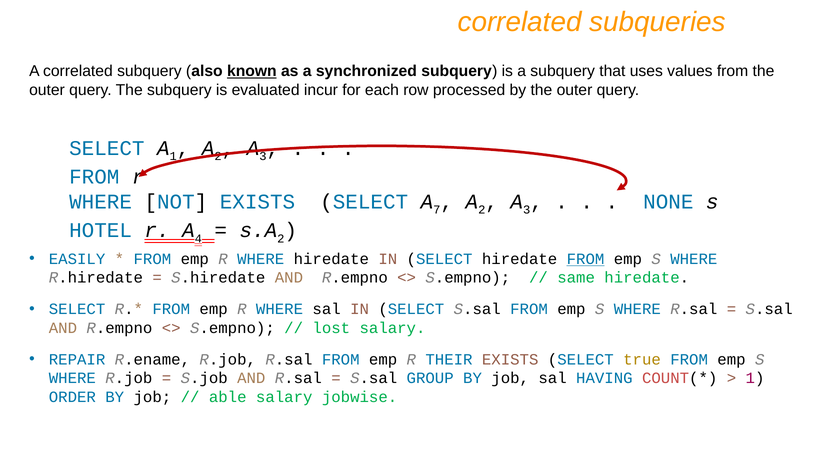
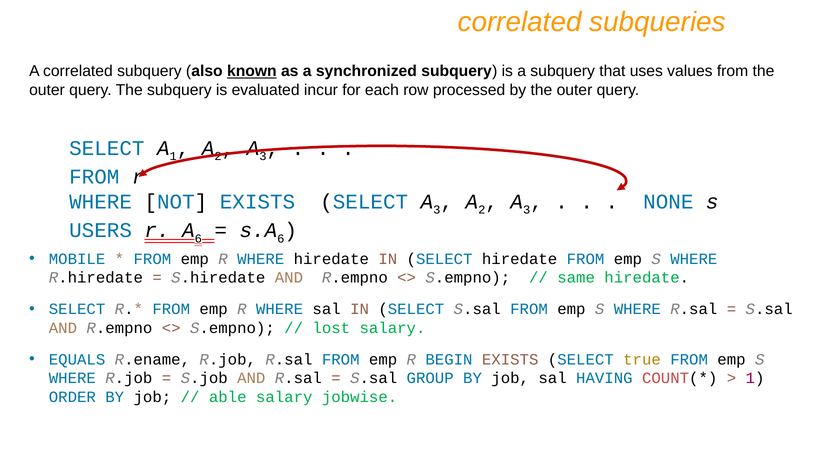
SELECT A 7: 7 -> 3
HOTEL: HOTEL -> USERS
A 4: 4 -> 6
2 at (281, 238): 2 -> 6
EASILY: EASILY -> MOBILE
FROM at (586, 259) underline: present -> none
REPAIR: REPAIR -> EQUALS
THEIR: THEIR -> BEGIN
